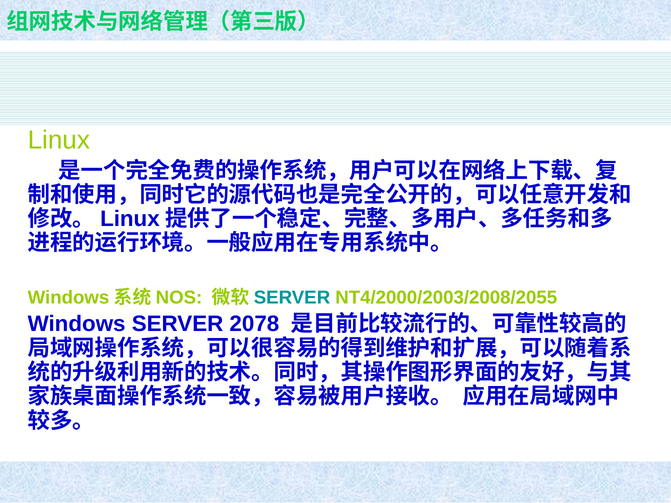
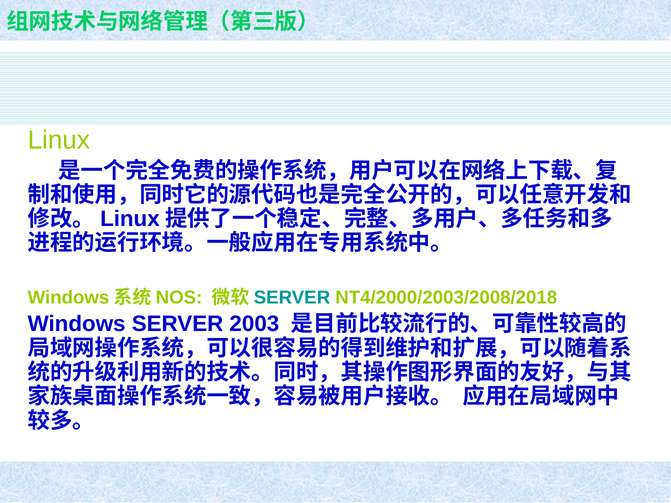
NT4/2000/2003/2008/2055: NT4/2000/2003/2008/2055 -> NT4/2000/2003/2008/2018
2078: 2078 -> 2003
